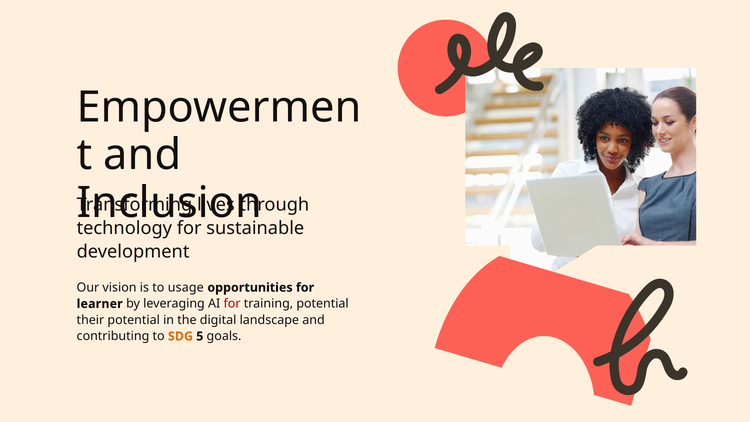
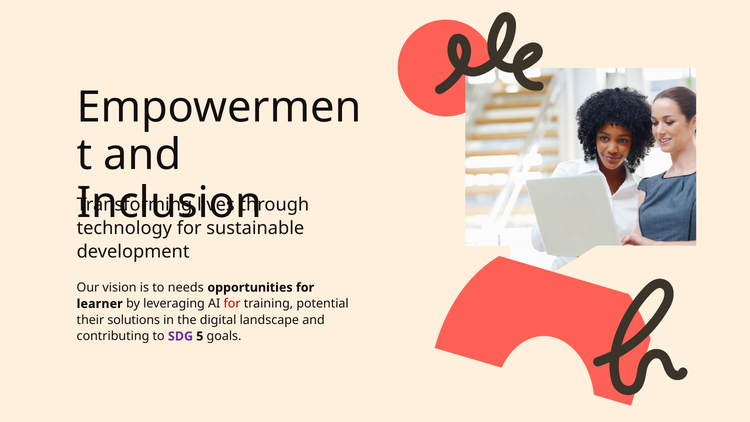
usage: usage -> needs
their potential: potential -> solutions
SDG colour: orange -> purple
